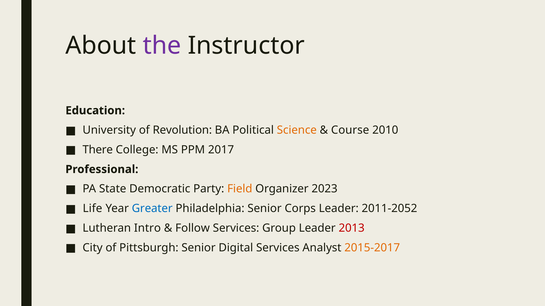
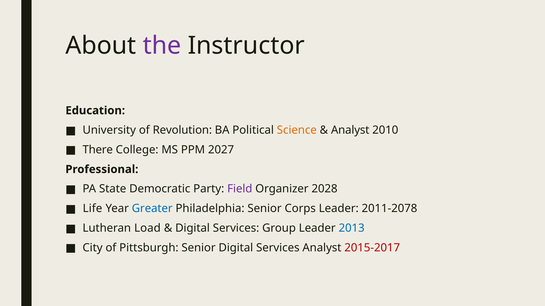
Course at (350, 130): Course -> Analyst
2017: 2017 -> 2027
Field colour: orange -> purple
2023: 2023 -> 2028
2011-2052: 2011-2052 -> 2011-2078
Intro: Intro -> Load
Follow at (193, 229): Follow -> Digital
2013 colour: red -> blue
2015-2017 colour: orange -> red
